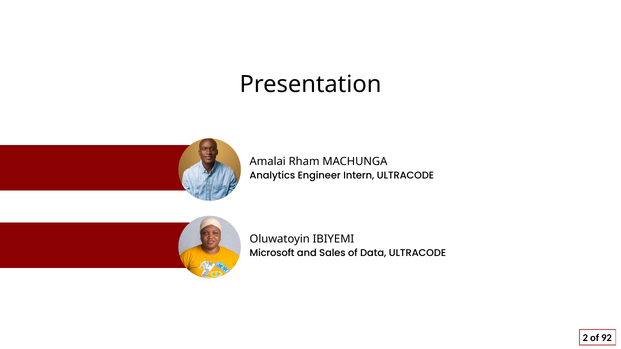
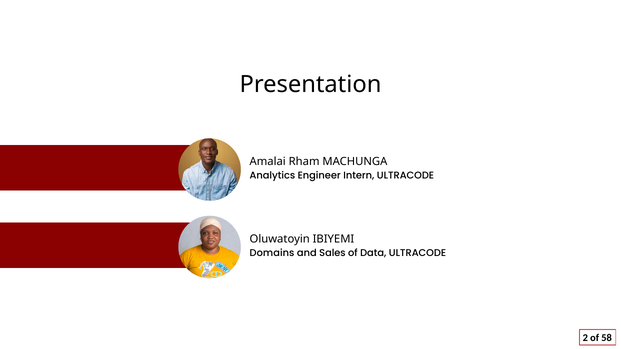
Microsoft: Microsoft -> Domains
92: 92 -> 58
